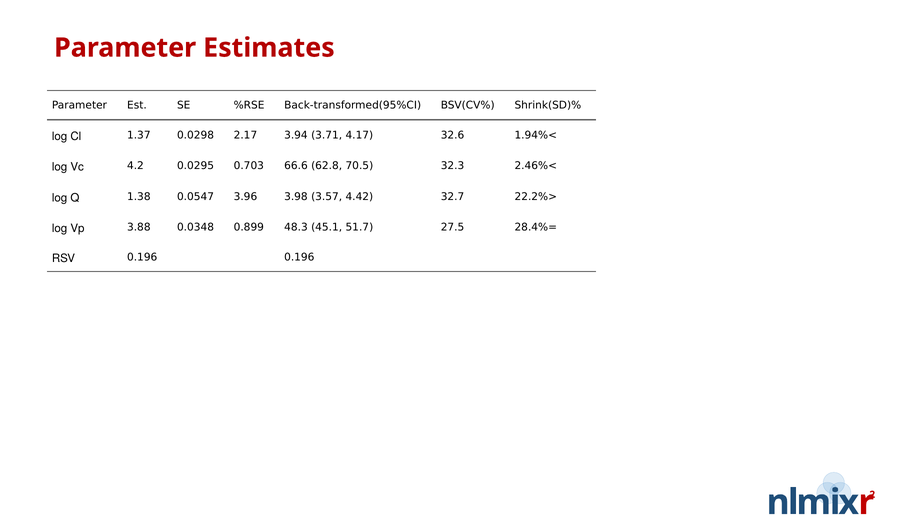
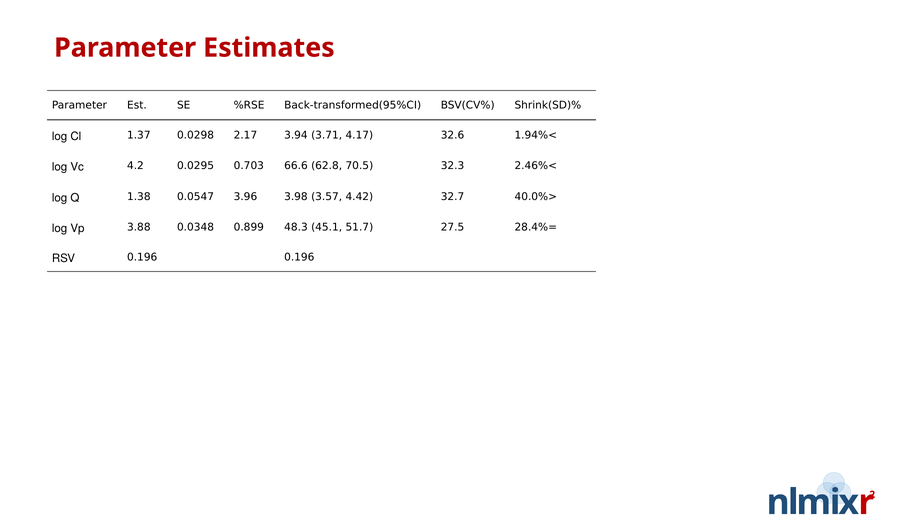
22.2%>: 22.2%> -> 40.0%>
